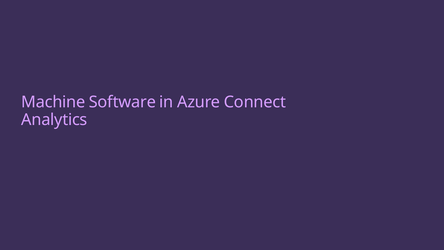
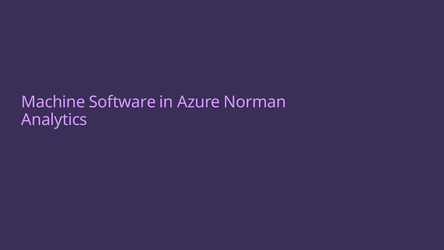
Connect: Connect -> Norman
